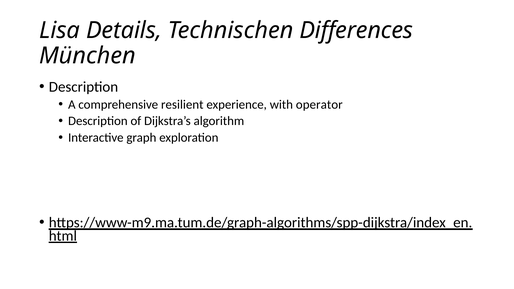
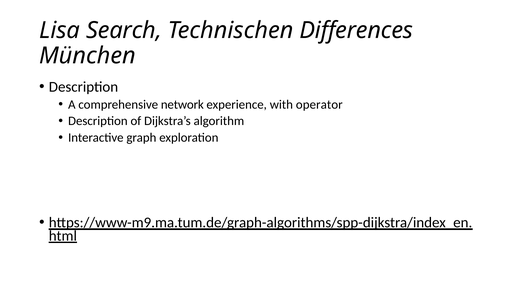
Details: Details -> Search
resilient: resilient -> network
